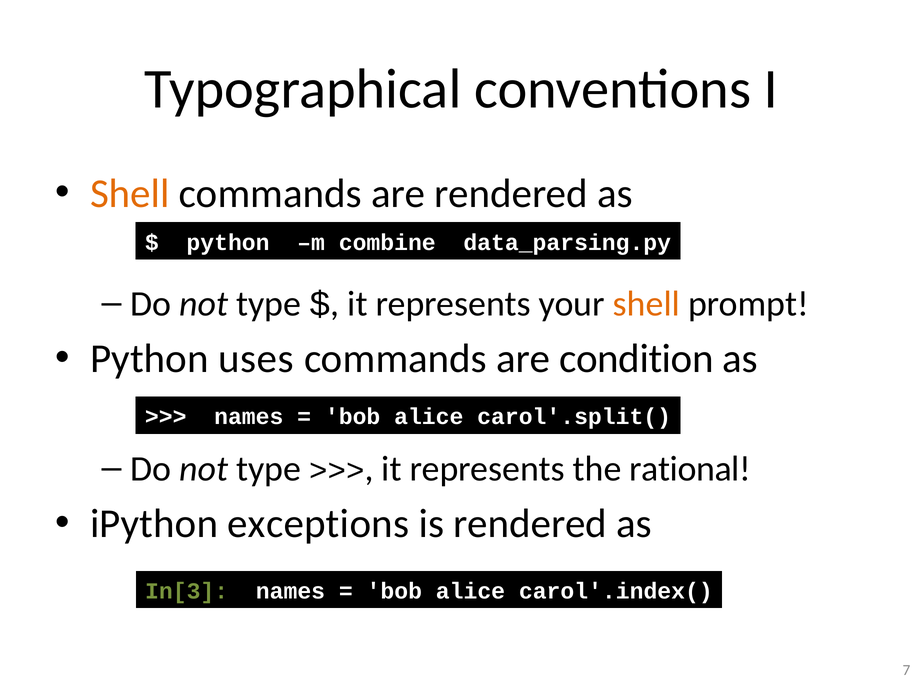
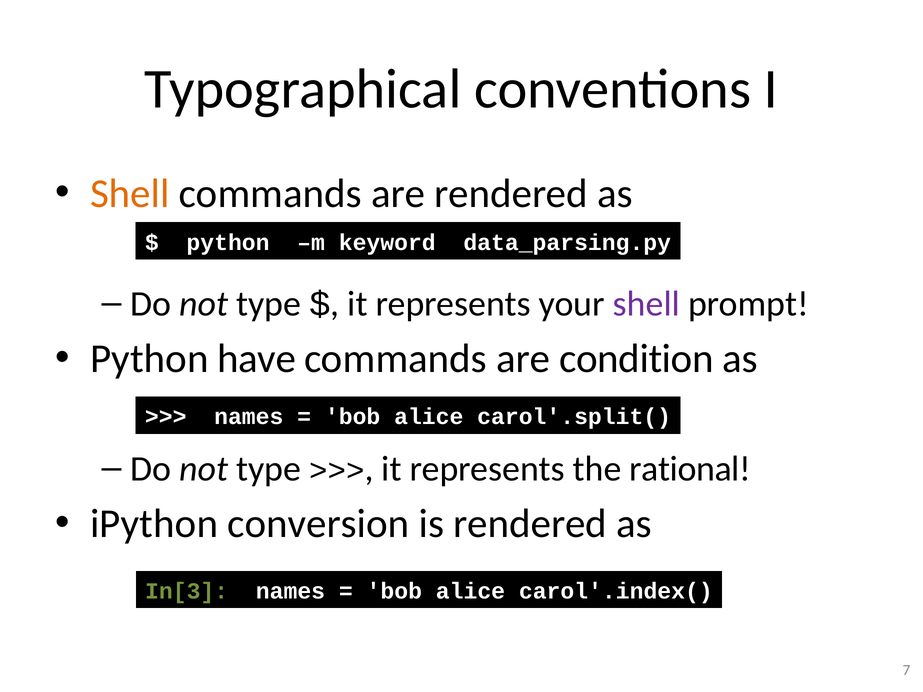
combine: combine -> keyword
shell at (646, 304) colour: orange -> purple
uses: uses -> have
exceptions: exceptions -> conversion
